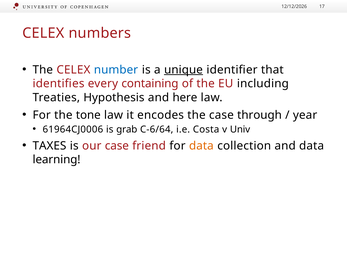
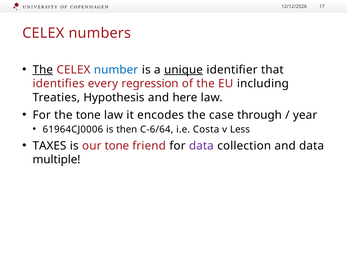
The at (43, 70) underline: none -> present
containing: containing -> regression
grab: grab -> then
Univ: Univ -> Less
our case: case -> tone
data at (201, 146) colour: orange -> purple
learning: learning -> multiple
